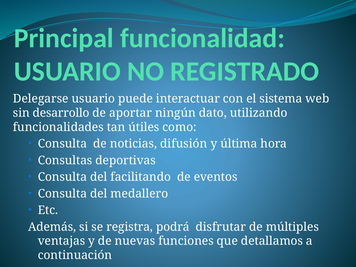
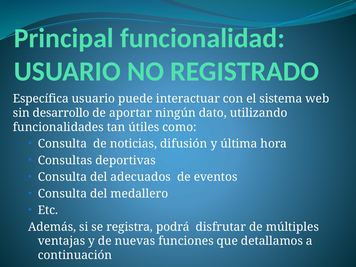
Delegarse: Delegarse -> Específica
facilitando: facilitando -> adecuados
